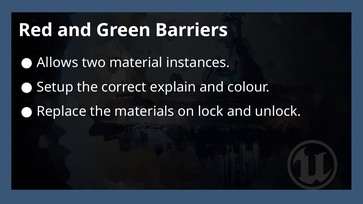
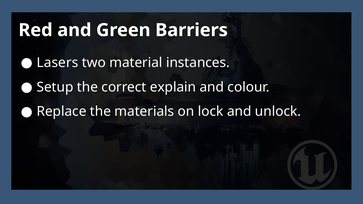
Allows: Allows -> Lasers
